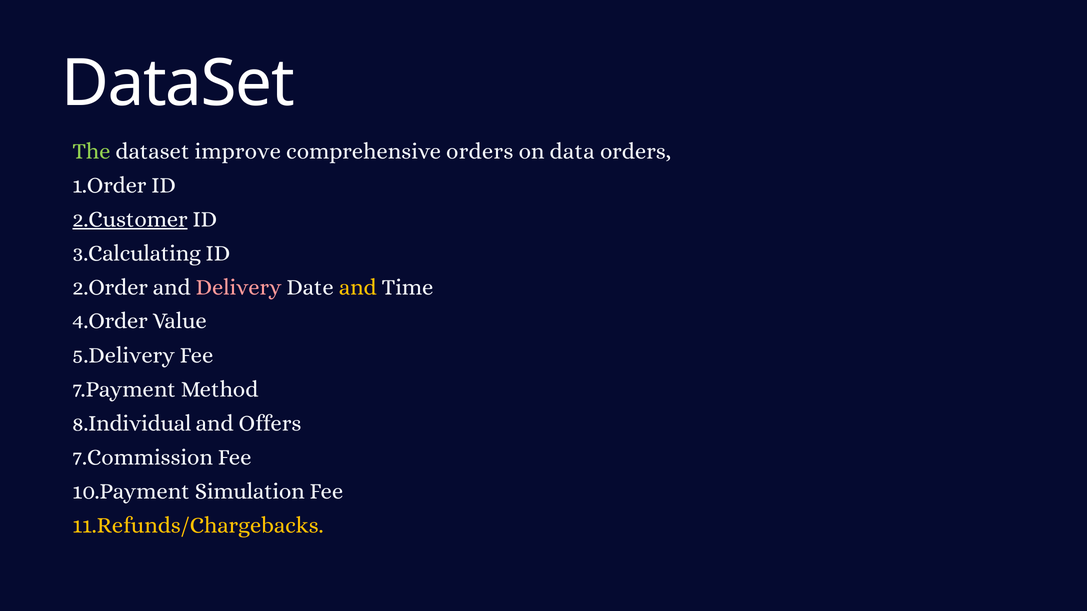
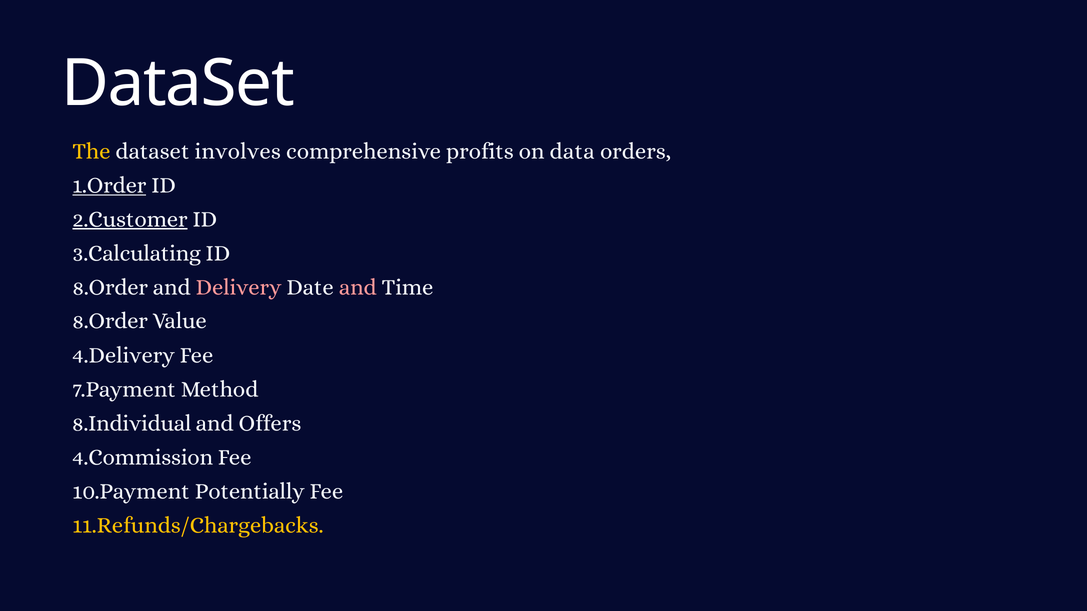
The colour: light green -> yellow
improve: improve -> involves
comprehensive orders: orders -> profits
1.Order underline: none -> present
2.Order at (110, 287): 2.Order -> 8.Order
and at (358, 287) colour: yellow -> pink
4.Order at (110, 321): 4.Order -> 8.Order
5.Delivery: 5.Delivery -> 4.Delivery
7.Commission: 7.Commission -> 4.Commission
Simulation: Simulation -> Potentially
